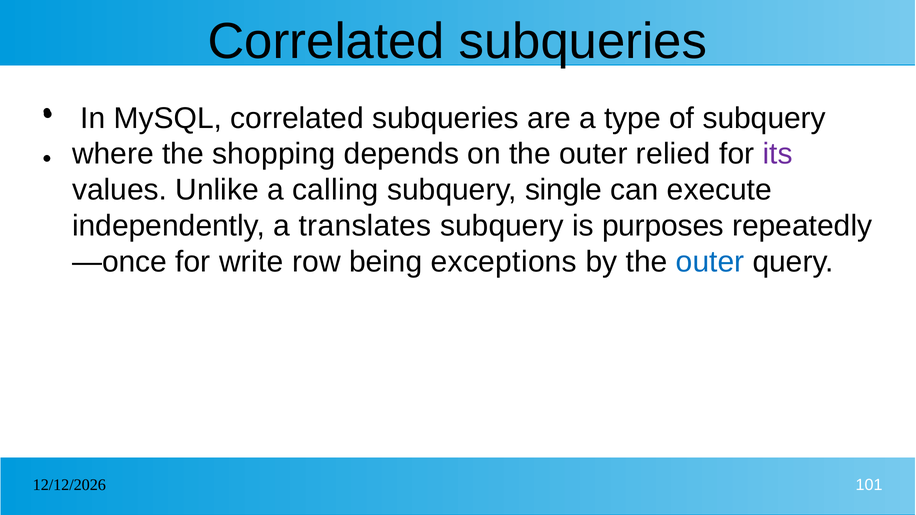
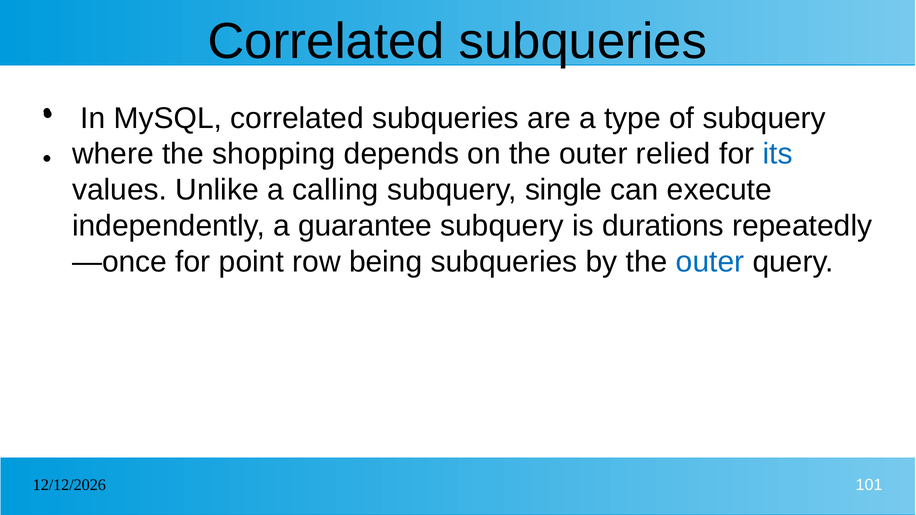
its colour: purple -> blue
translates: translates -> guarantee
purposes: purposes -> durations
write: write -> point
being exceptions: exceptions -> subqueries
